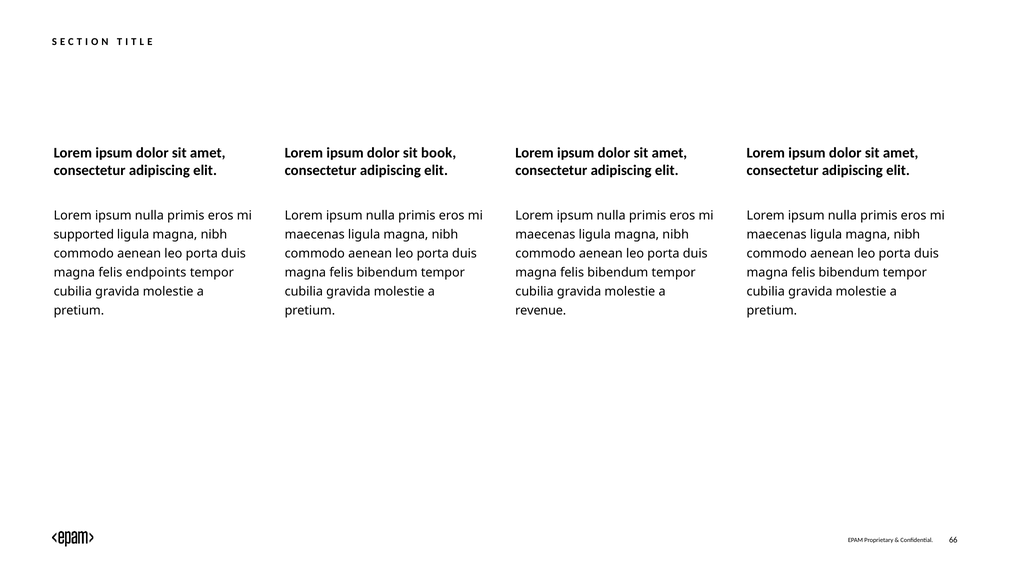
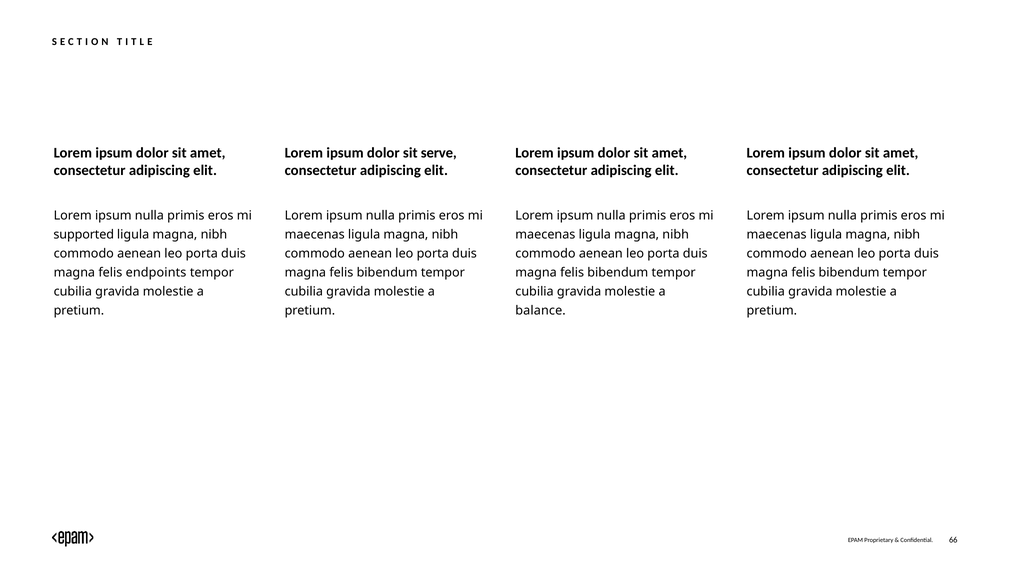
book: book -> serve
revenue: revenue -> balance
